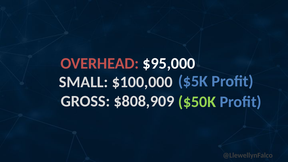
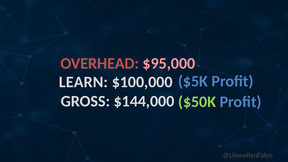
$95,000 colour: white -> pink
SMALL: SMALL -> LEARN
$808,909: $808,909 -> $144,000
